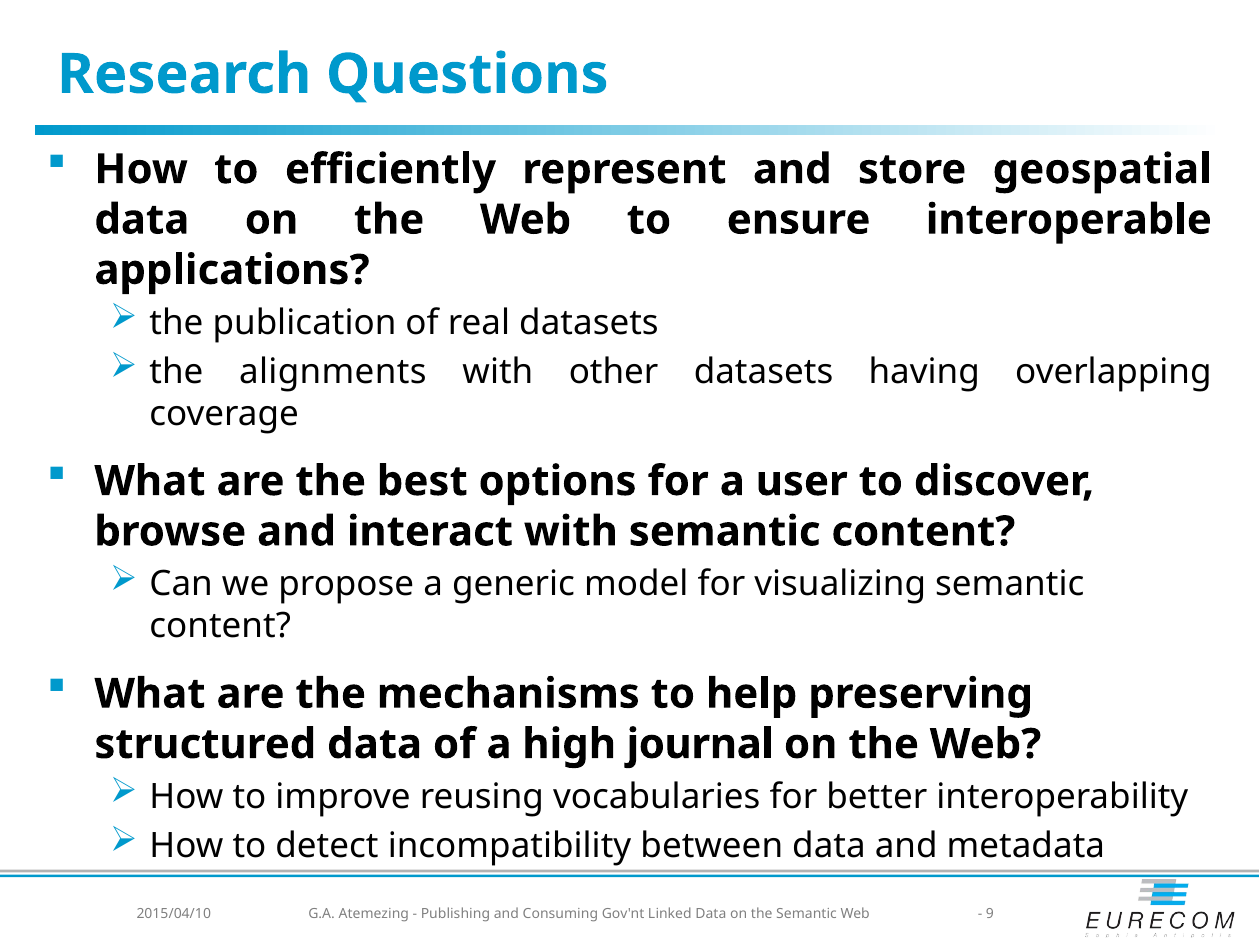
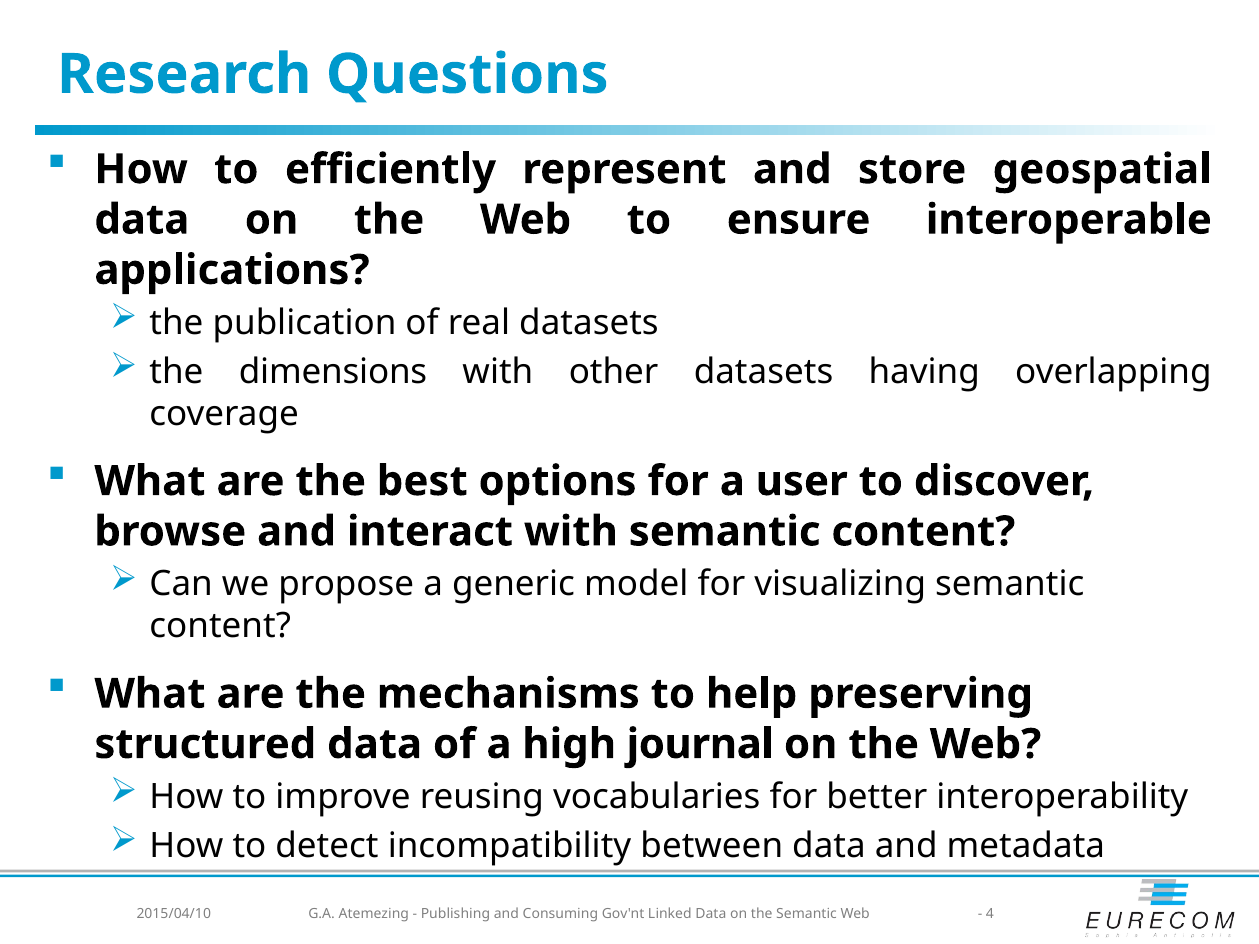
alignments: alignments -> dimensions
9: 9 -> 4
